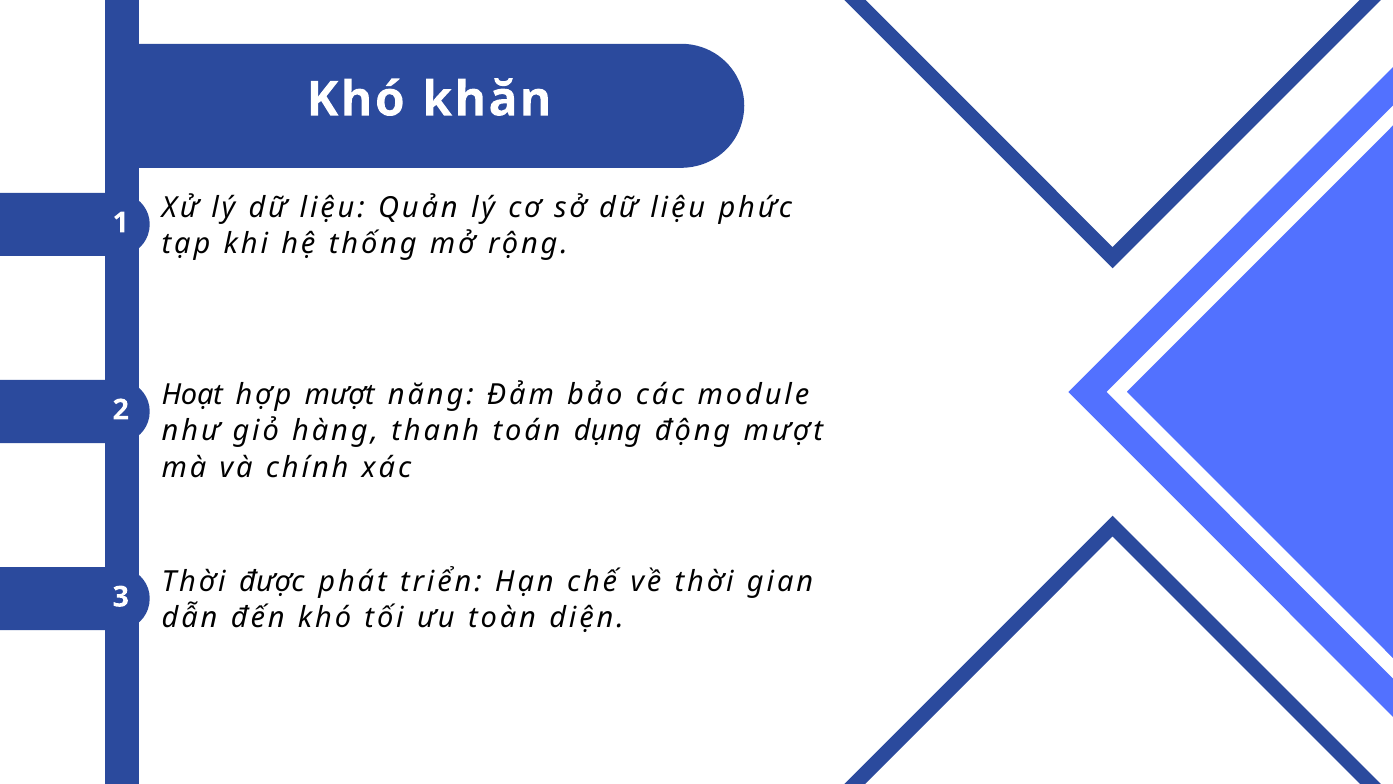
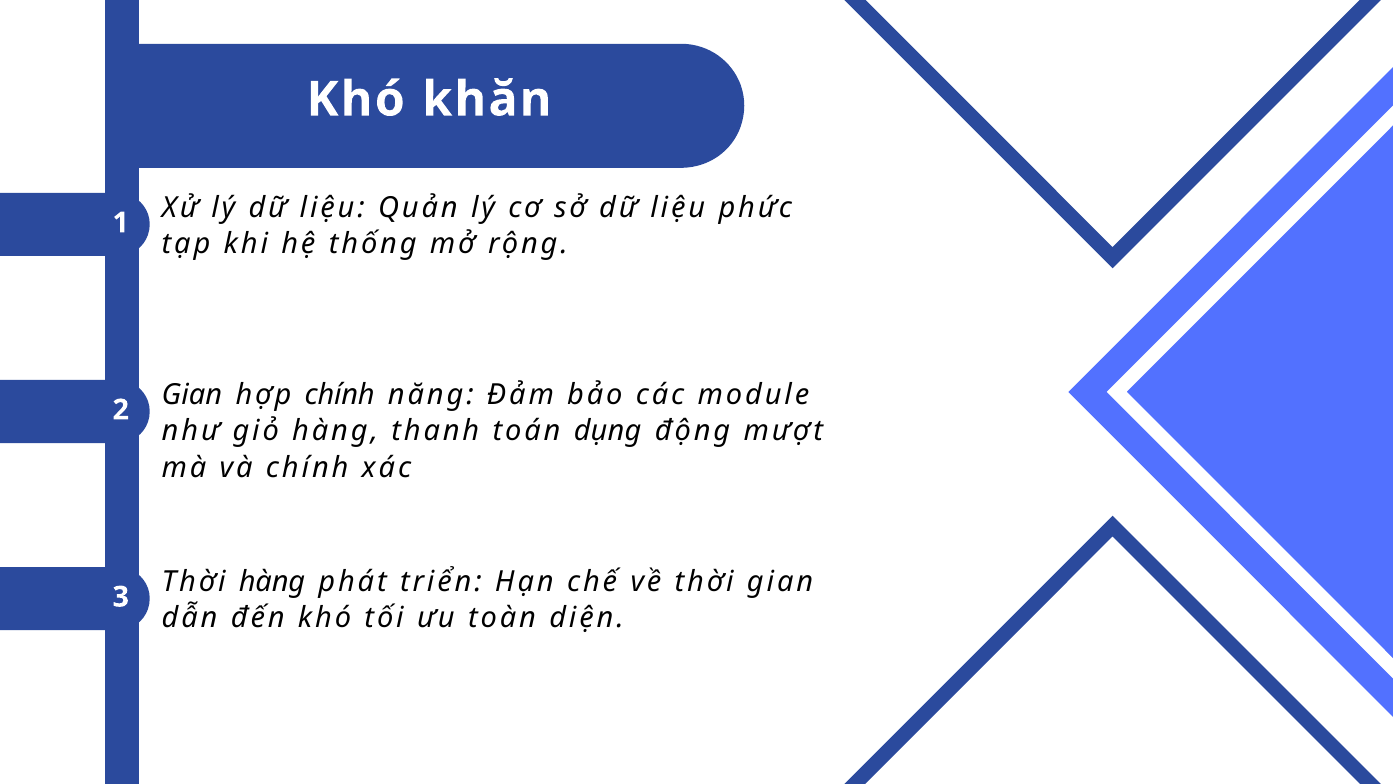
Hoạt at (192, 395): Hoạt -> Gian
hợp mượt: mượt -> chính
Thời được: được -> hàng
